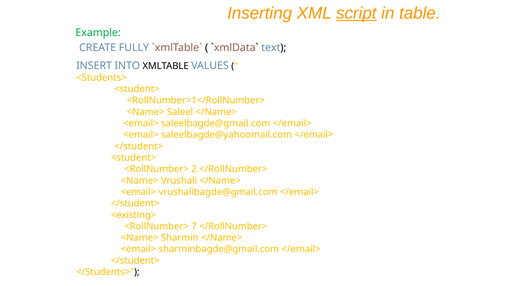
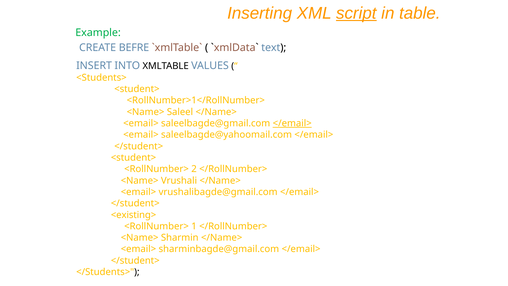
FULLY: FULLY -> BEFRE
</email> at (292, 123) underline: none -> present
7: 7 -> 1
